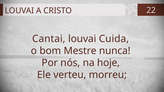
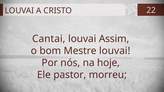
Cuida: Cuida -> Assim
Mestre nunca: nunca -> louvai
verteu: verteu -> pastor
